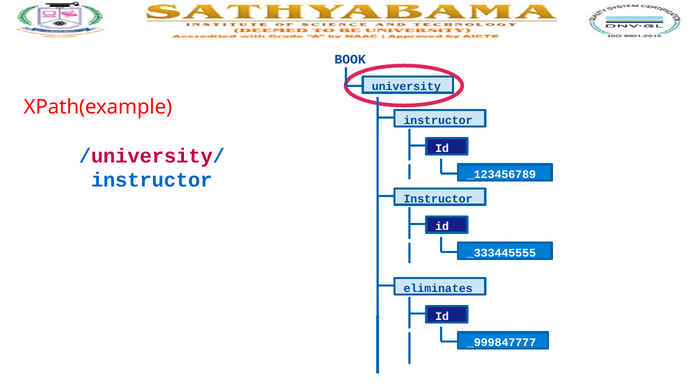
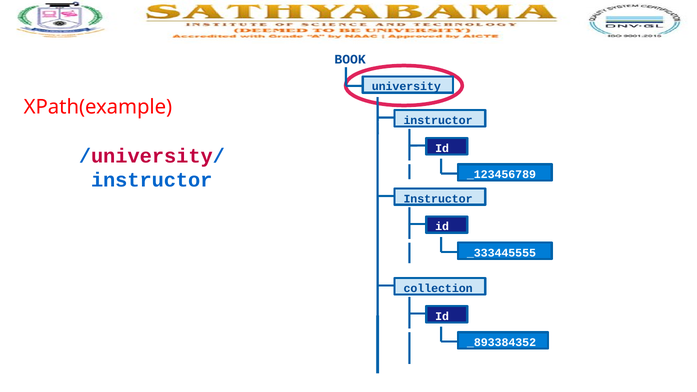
eliminates: eliminates -> collection
_999847777: _999847777 -> _893384352
